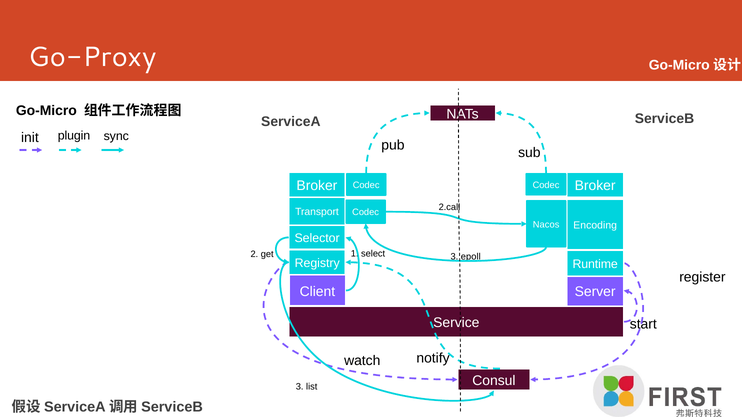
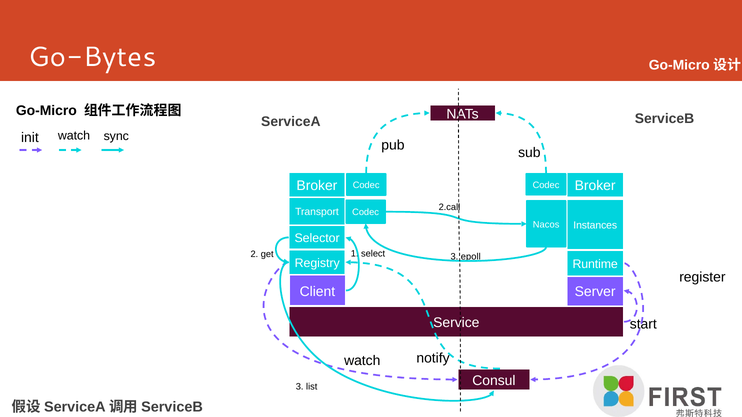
Go-Proxy: Go-Proxy -> Go-Bytes
init plugin: plugin -> watch
Encoding: Encoding -> Instances
